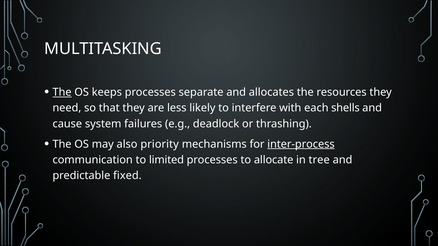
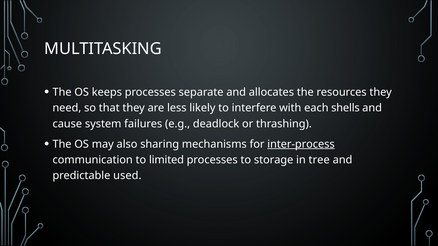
The at (62, 92) underline: present -> none
priority: priority -> sharing
allocate: allocate -> storage
fixed: fixed -> used
